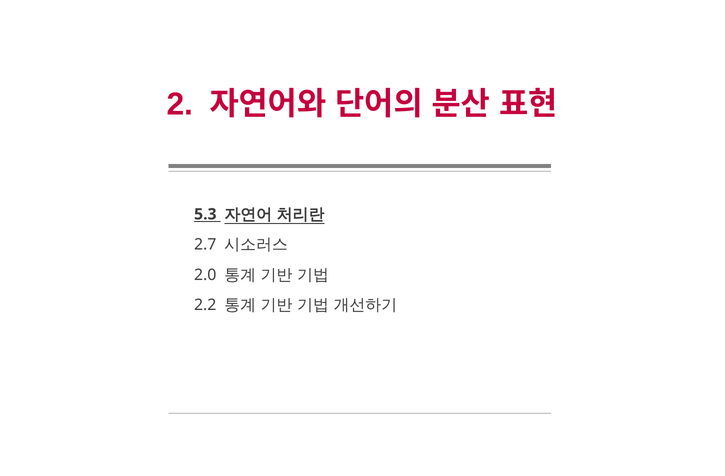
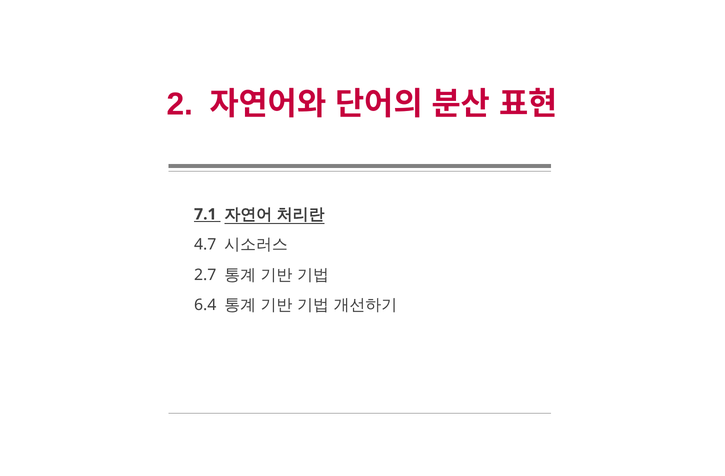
5.3: 5.3 -> 7.1
2.7: 2.7 -> 4.7
2.0: 2.0 -> 2.7
2.2: 2.2 -> 6.4
